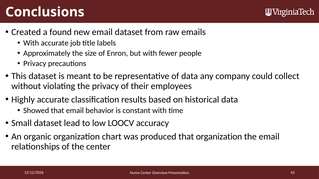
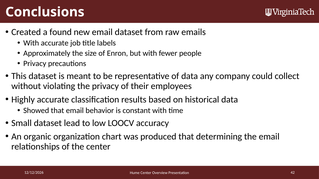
that organization: organization -> determining
